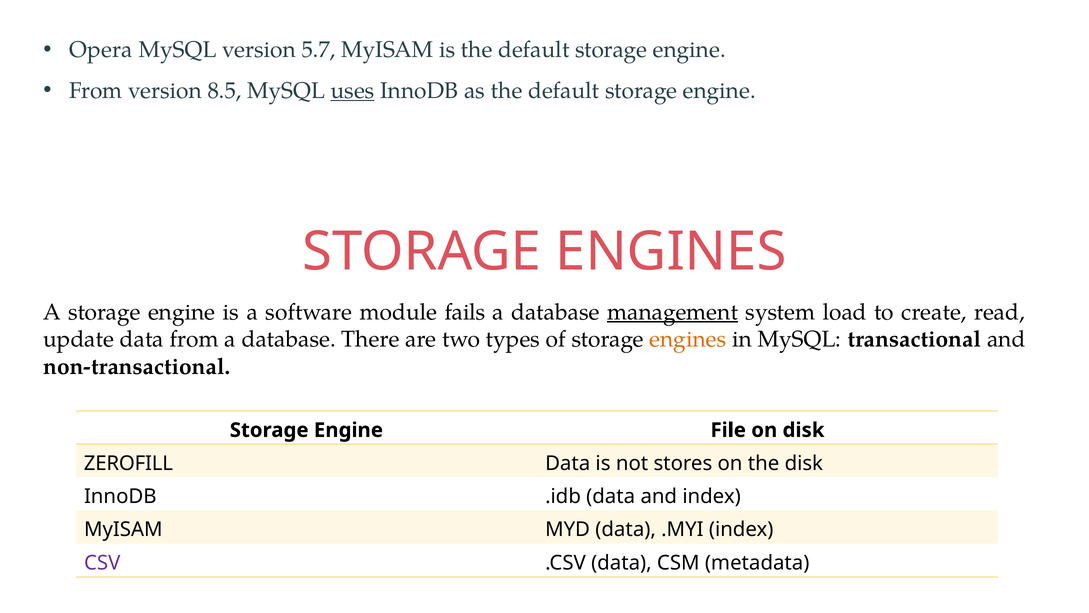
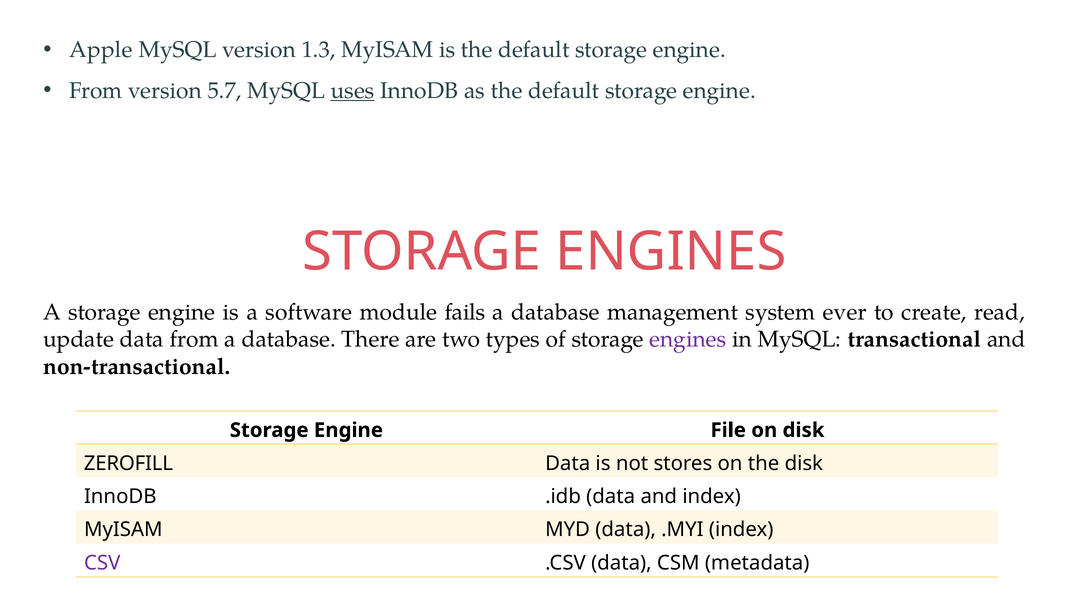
Opera: Opera -> Apple
5.7: 5.7 -> 1.3
8.5: 8.5 -> 5.7
management underline: present -> none
load: load -> ever
engines at (688, 339) colour: orange -> purple
